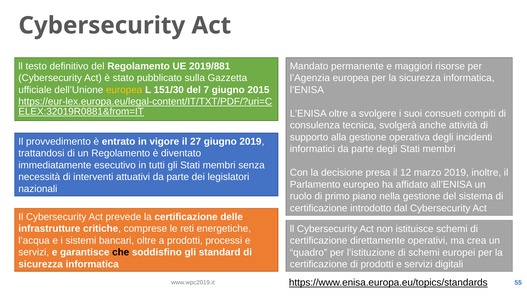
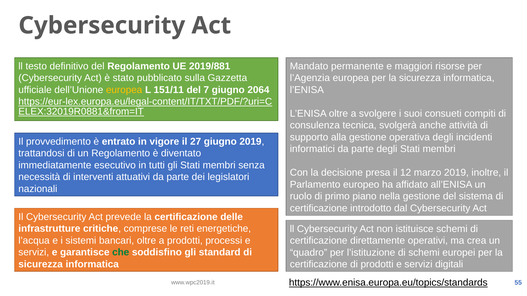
151/30: 151/30 -> 151/11
2015: 2015 -> 2064
che colour: black -> green
